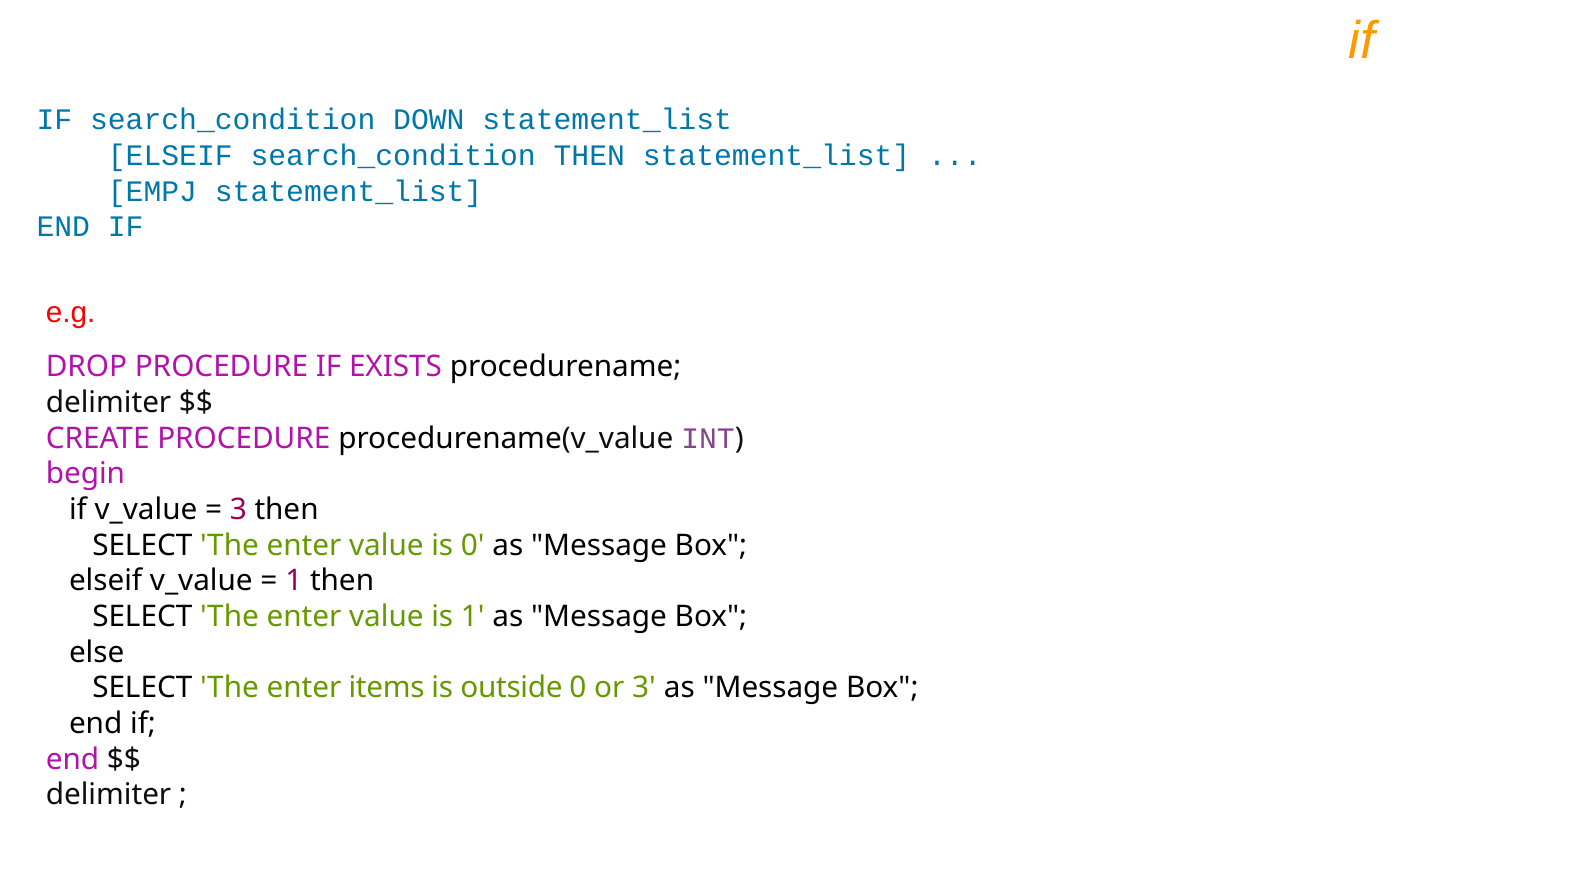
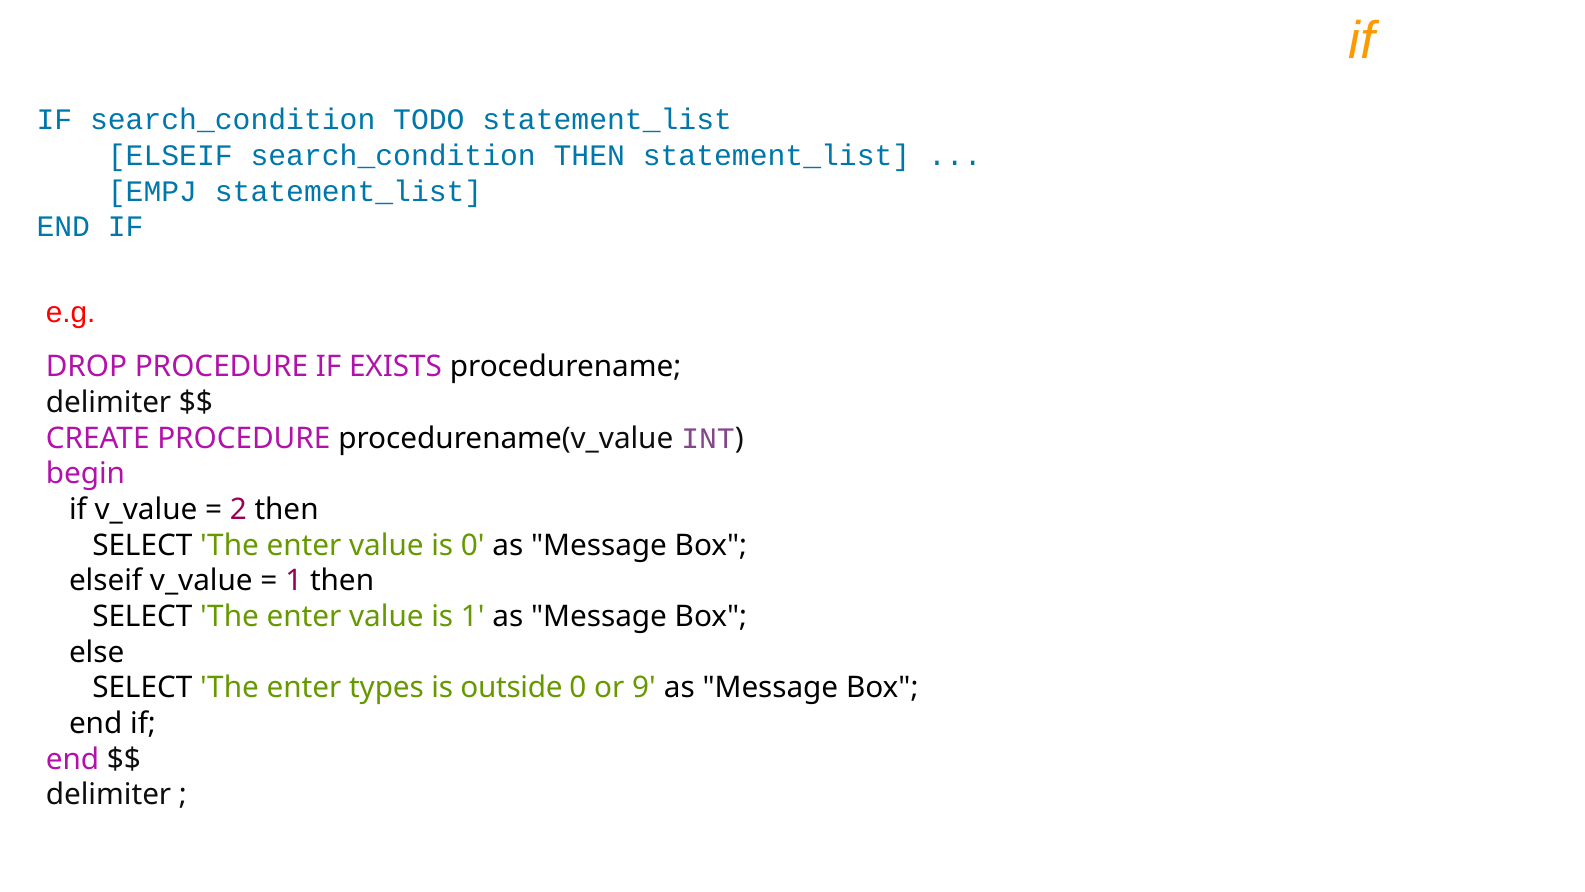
DOWN: DOWN -> TODO
3 at (238, 509): 3 -> 2
items: items -> types
or 3: 3 -> 9
